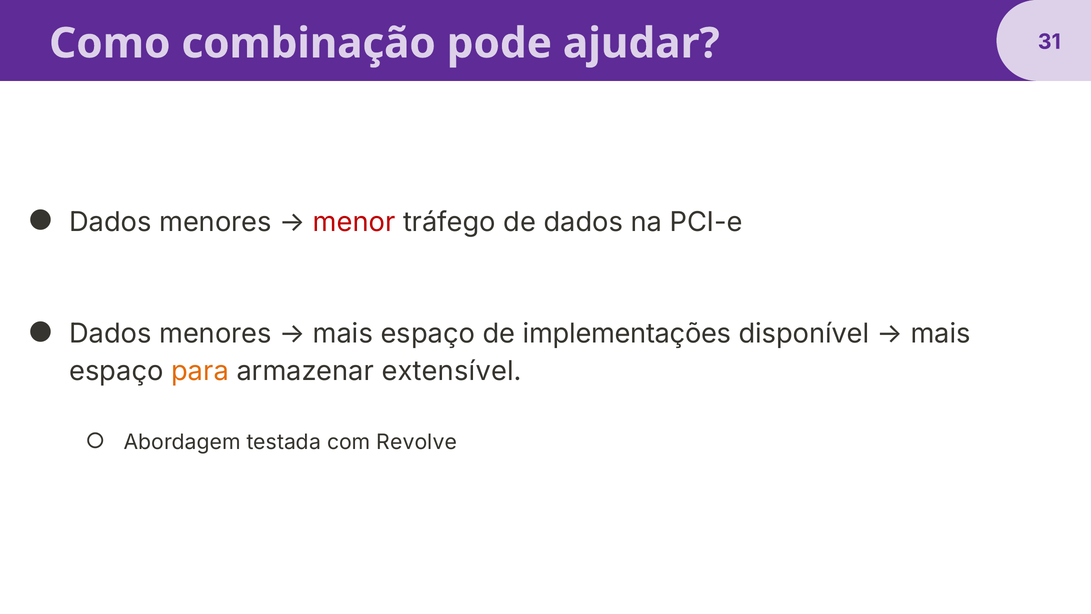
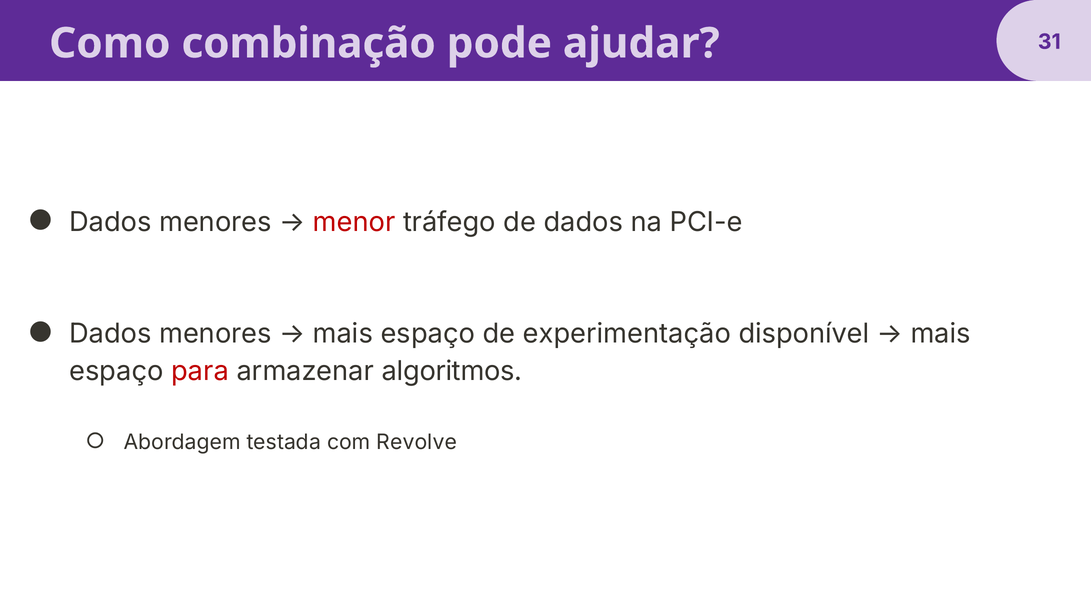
implementações: implementações -> experimentação
para colour: orange -> red
extensível: extensível -> algoritmos
